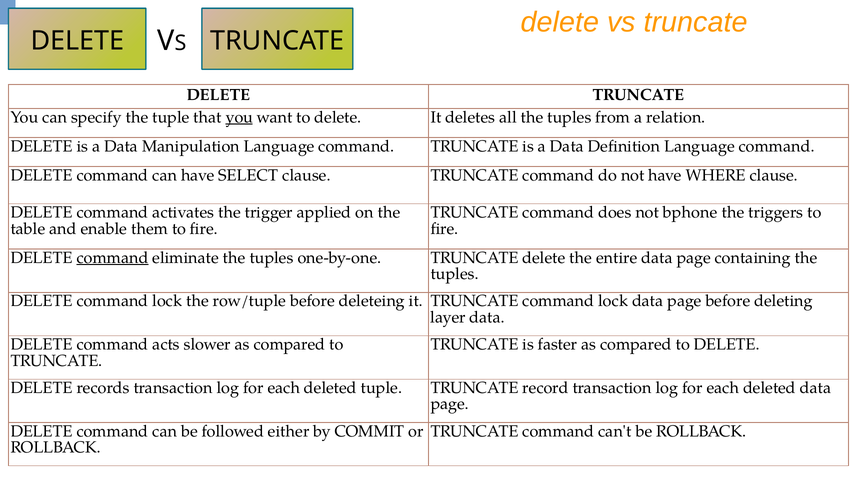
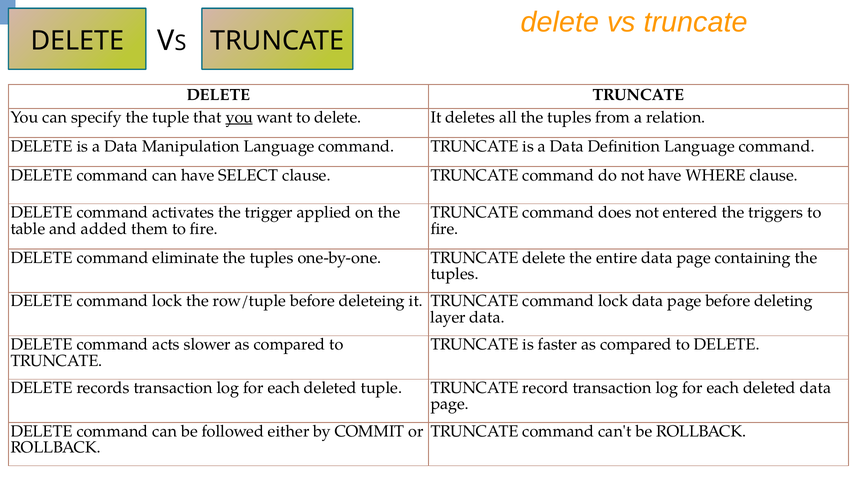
bphone: bphone -> entered
enable: enable -> added
command at (112, 258) underline: present -> none
